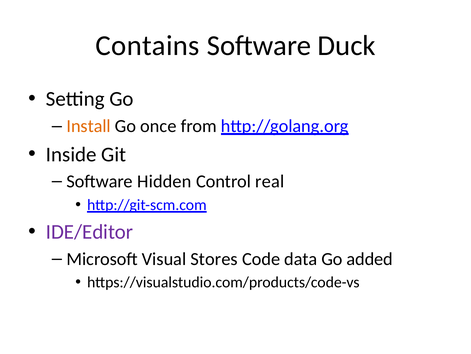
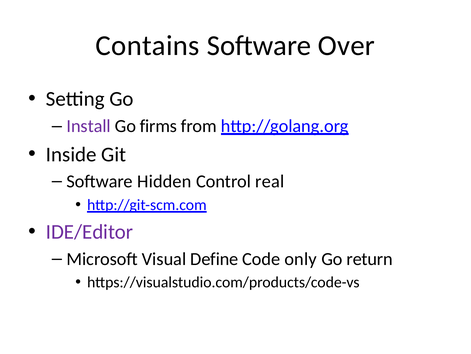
Duck: Duck -> Over
Install colour: orange -> purple
once: once -> firms
Stores: Stores -> Define
data: data -> only
added: added -> return
